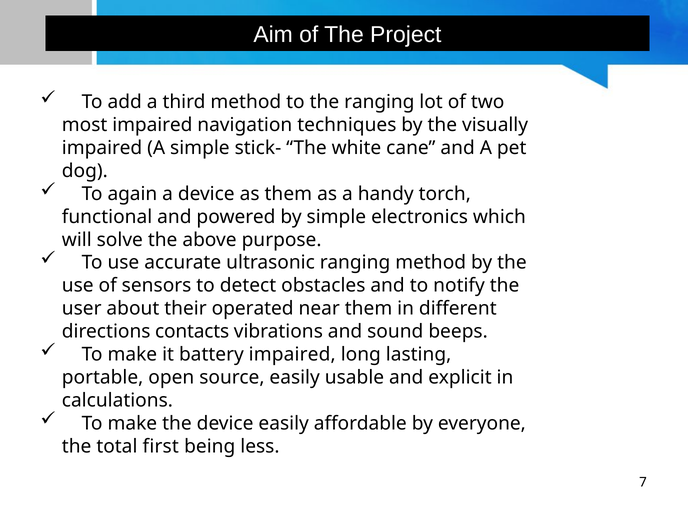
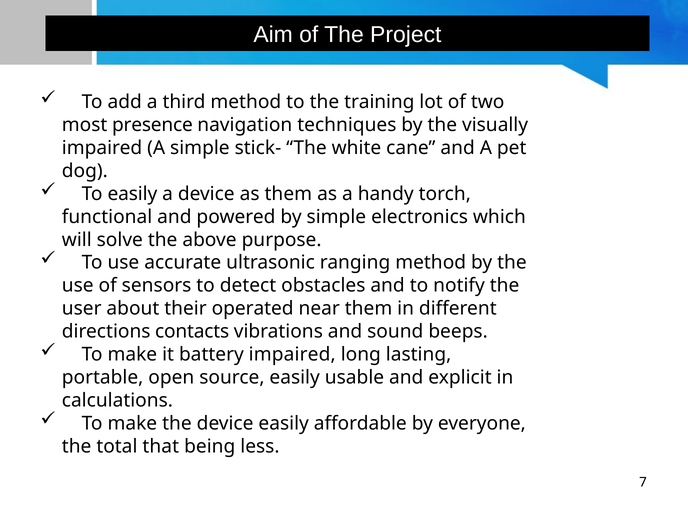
the ranging: ranging -> training
most impaired: impaired -> presence
To again: again -> easily
first: first -> that
